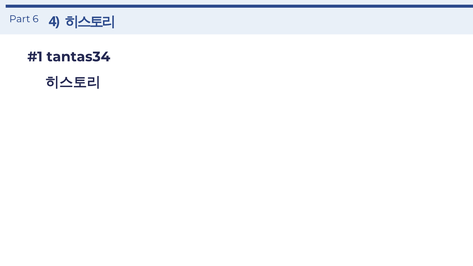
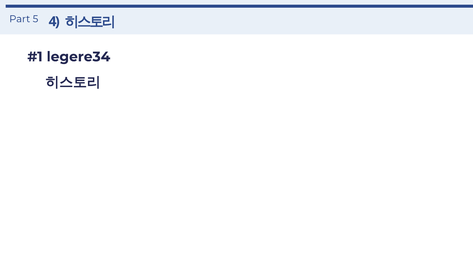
6: 6 -> 5
tantas34: tantas34 -> legere34
